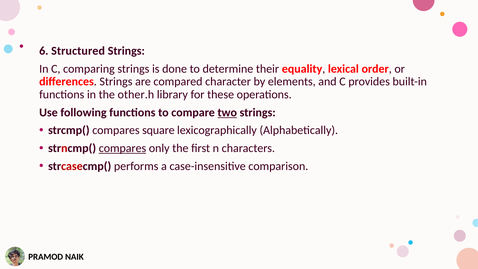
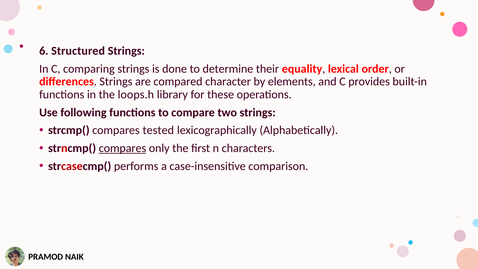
other.h: other.h -> loops.h
two underline: present -> none
square: square -> tested
